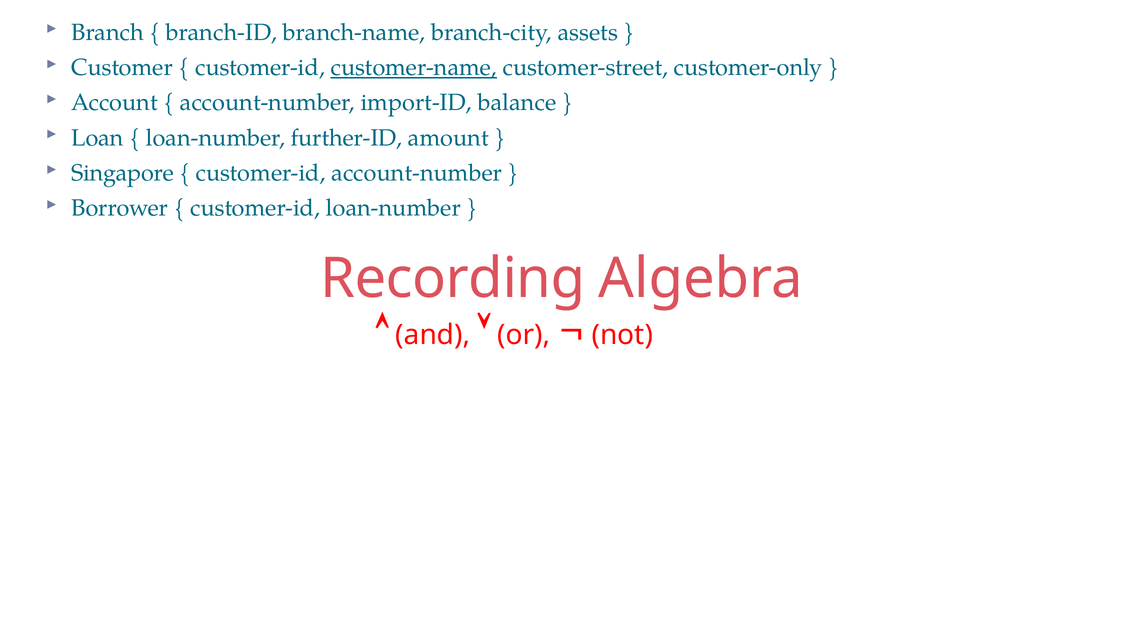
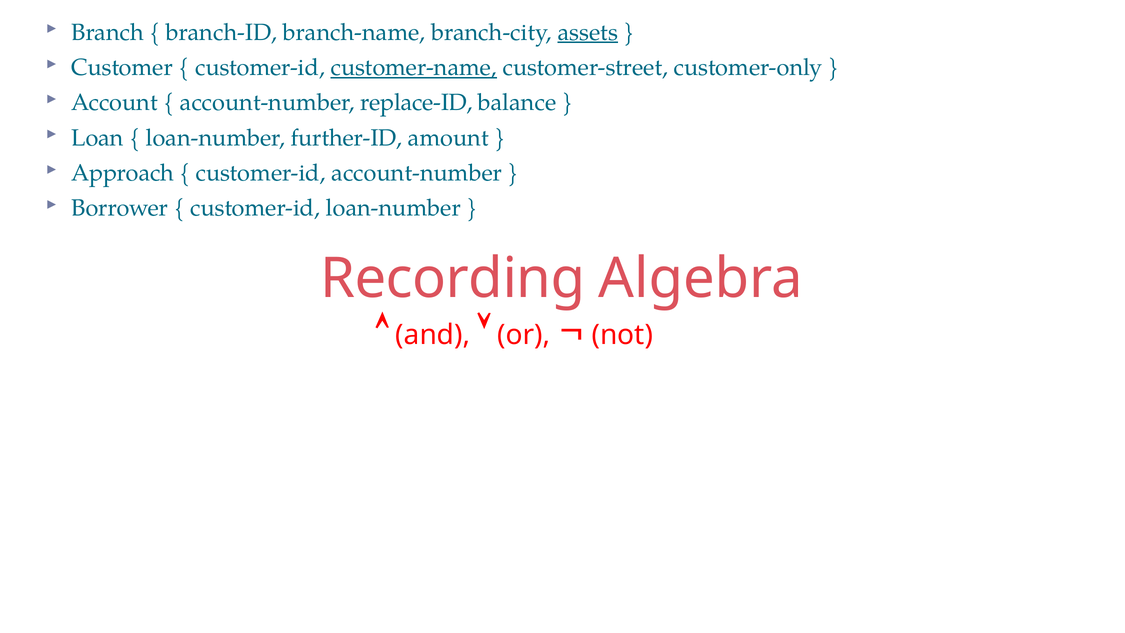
assets underline: none -> present
import-ID: import-ID -> replace-ID
Singapore: Singapore -> Approach
